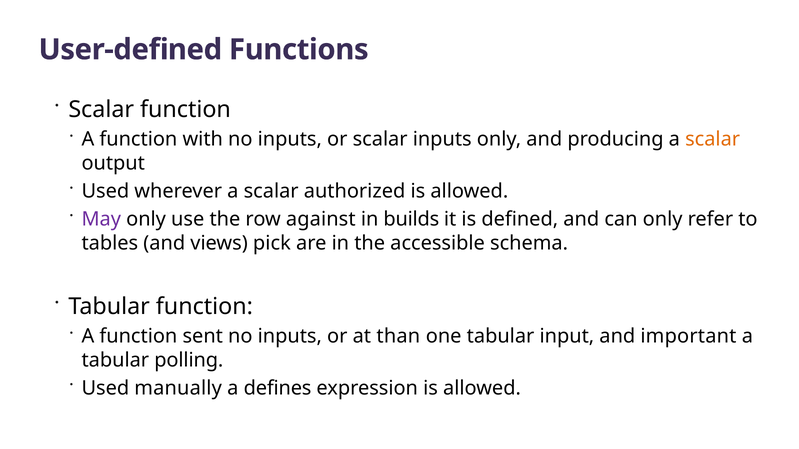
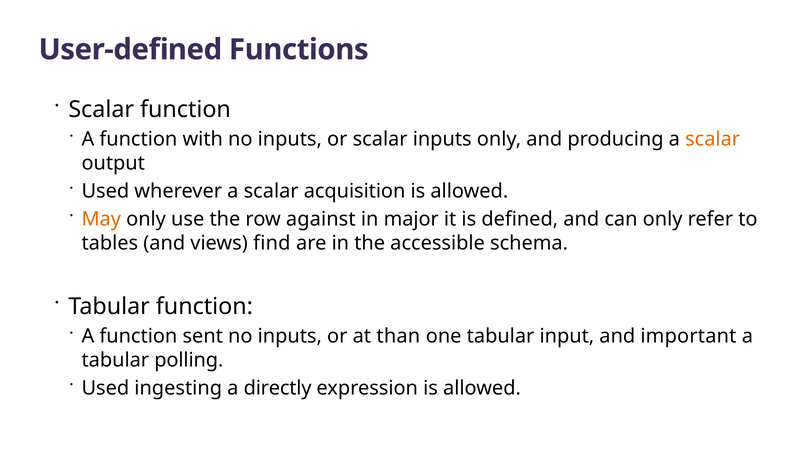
authorized: authorized -> acquisition
May colour: purple -> orange
builds: builds -> major
pick: pick -> find
manually: manually -> ingesting
defines: defines -> directly
